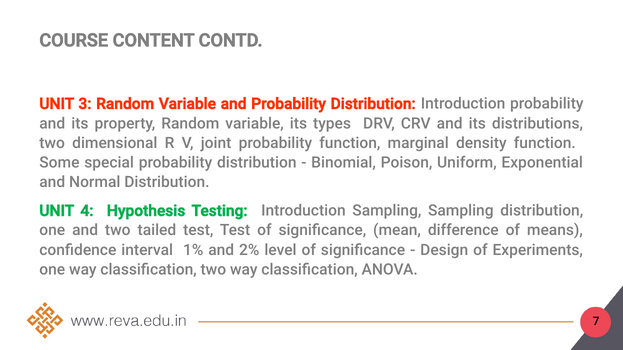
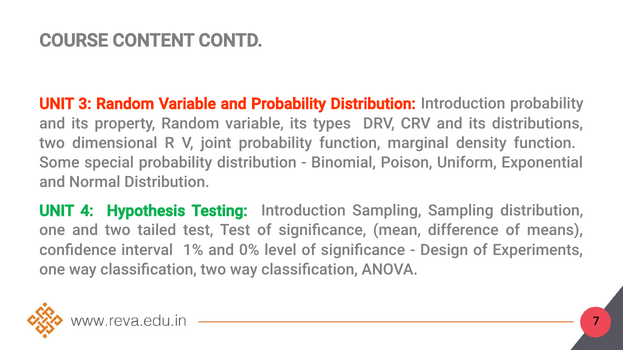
2%: 2% -> 0%
